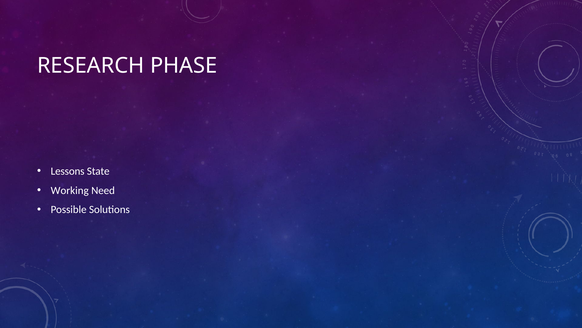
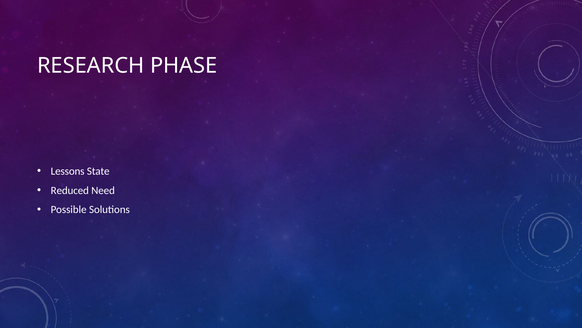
Working: Working -> Reduced
